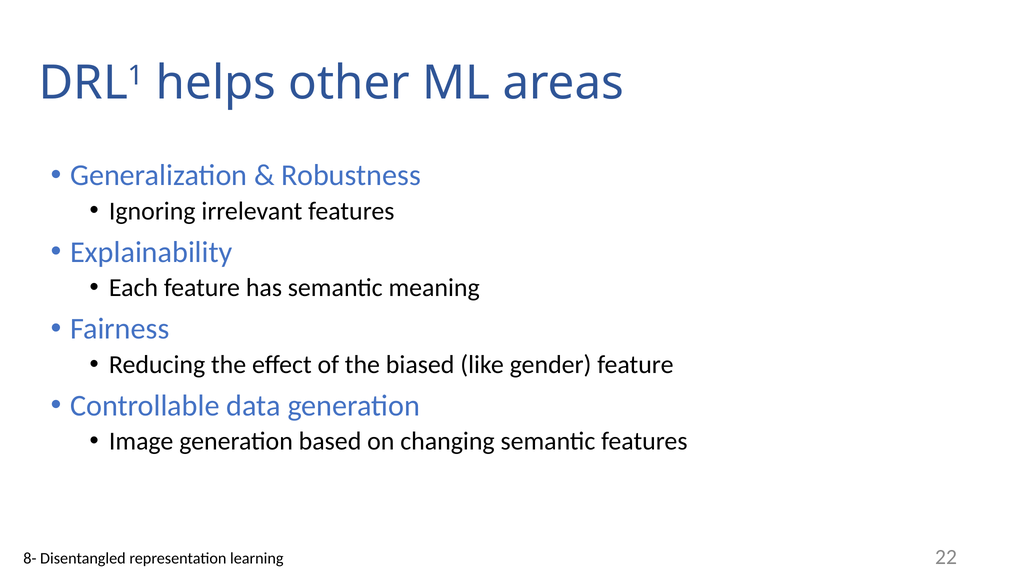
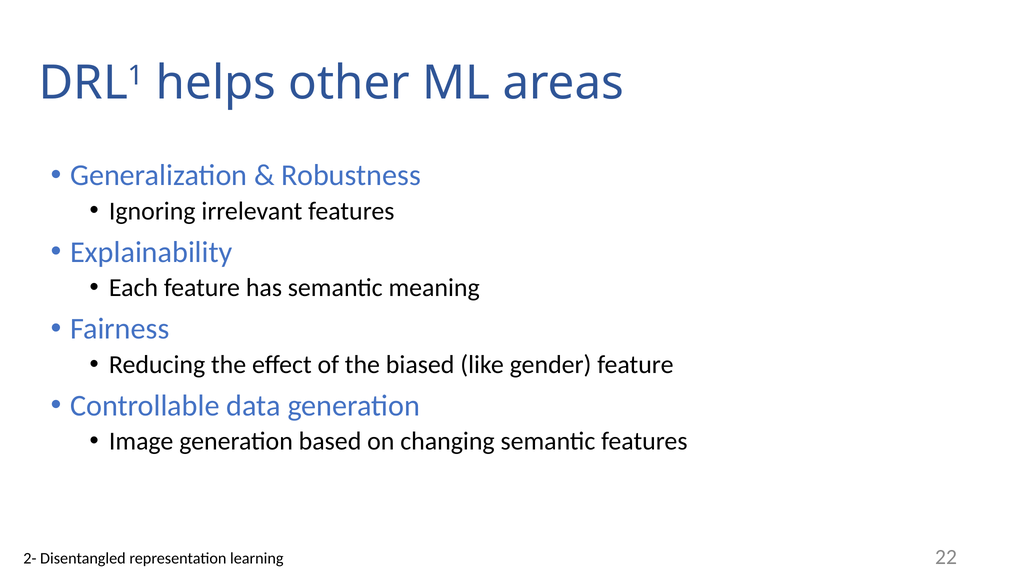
8-: 8- -> 2-
